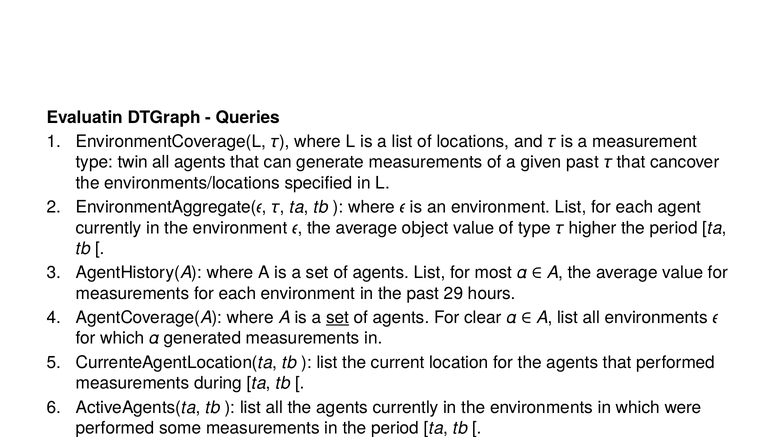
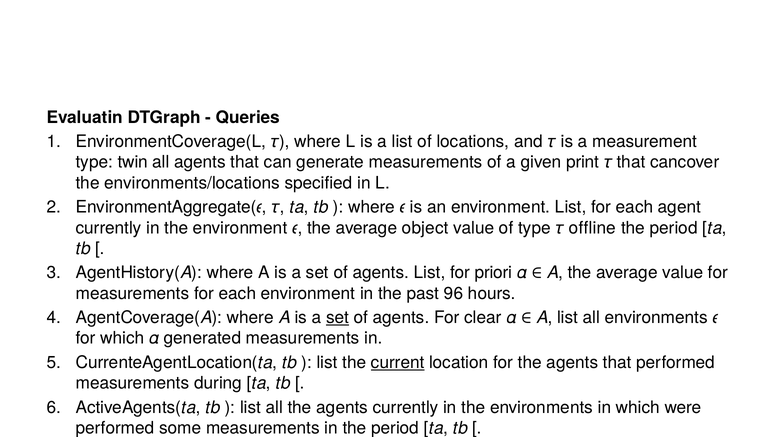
given past: past -> print
higher: higher -> offline
most: most -> priori
29: 29 -> 96
current underline: none -> present
